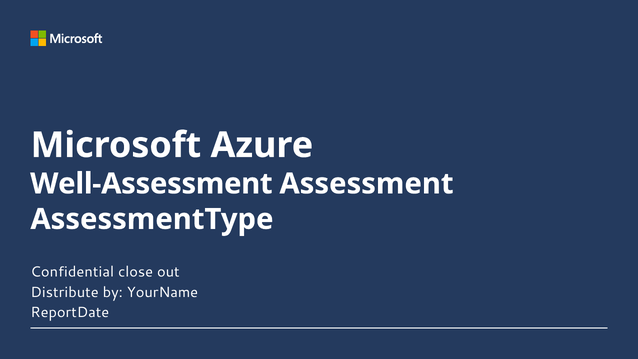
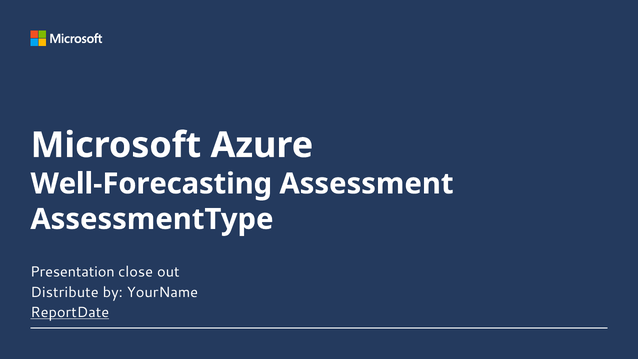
Well-Assessment: Well-Assessment -> Well-Forecasting
Confidential: Confidential -> Presentation
ReportDate underline: none -> present
